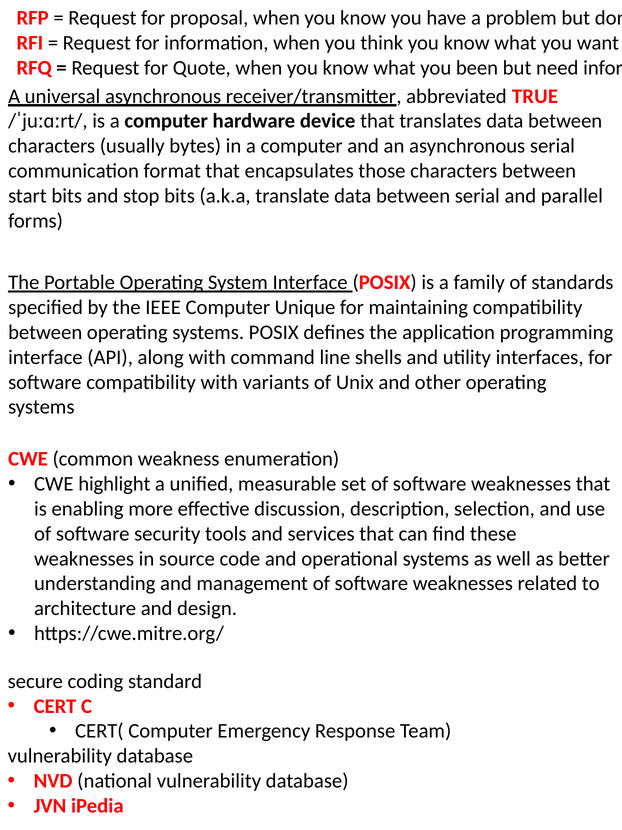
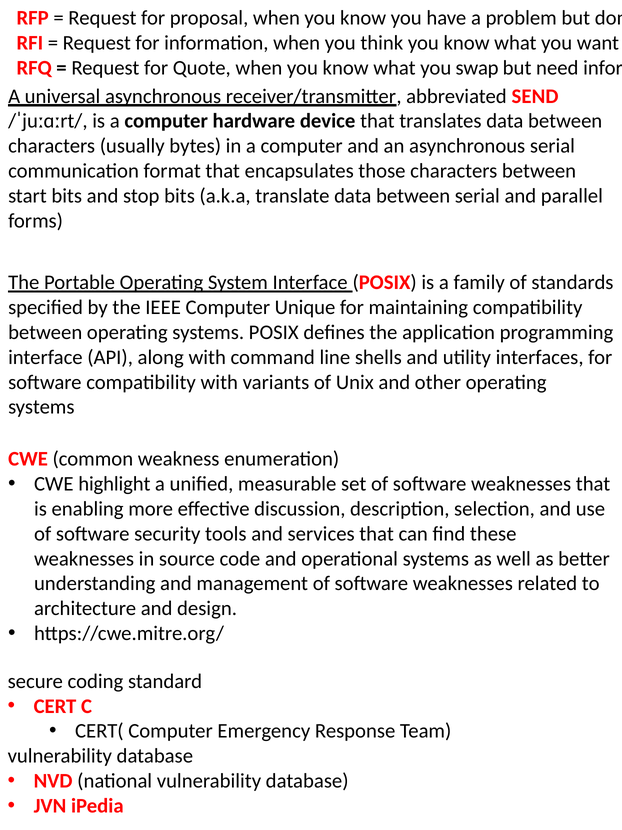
been: been -> swap
TRUE: TRUE -> SEND
